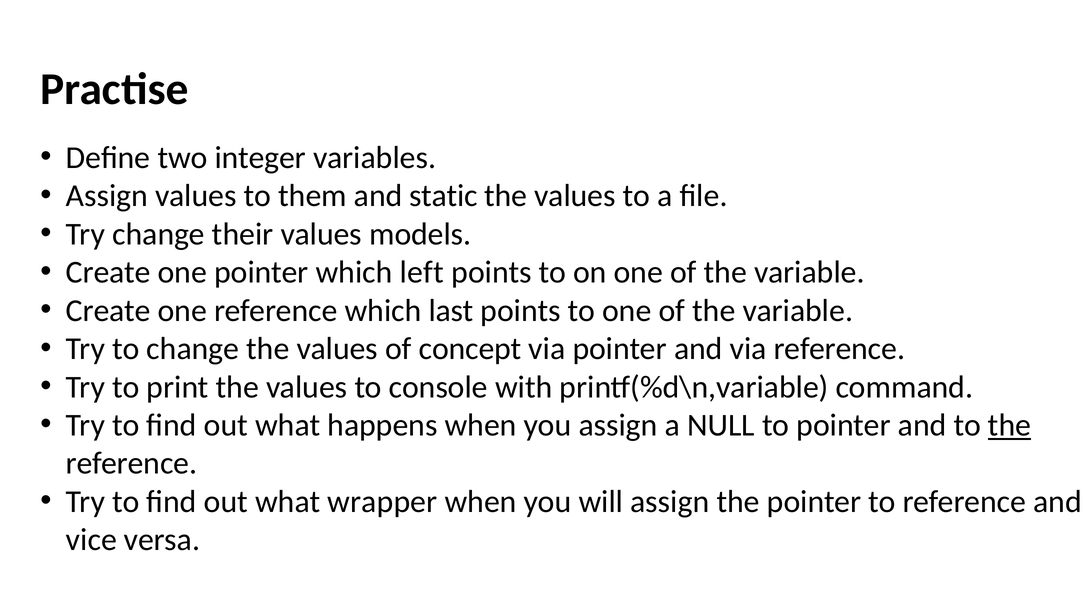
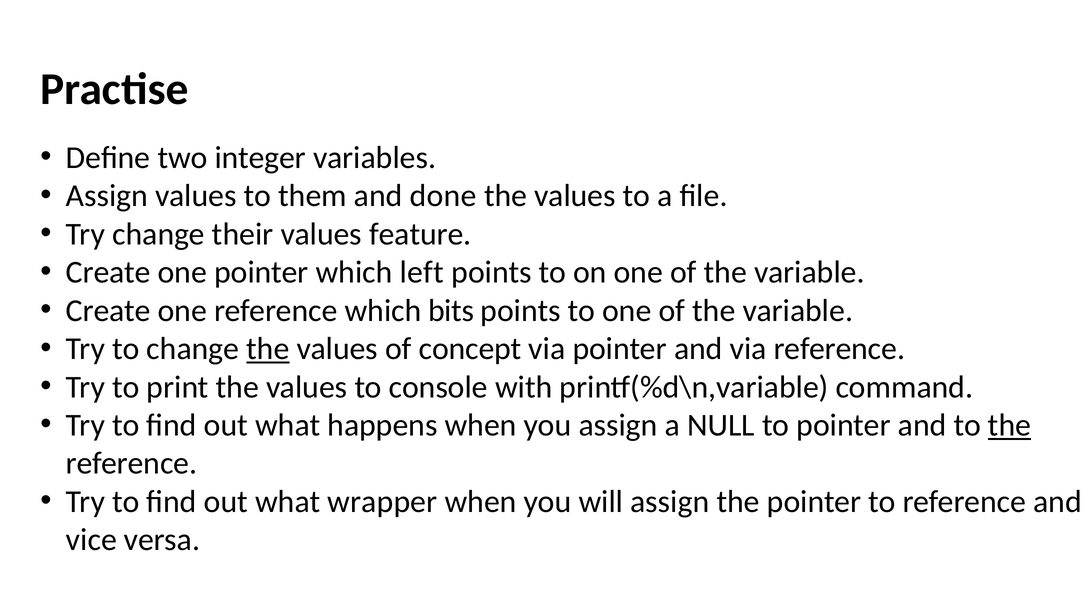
static: static -> done
models: models -> feature
last: last -> bits
the at (268, 349) underline: none -> present
